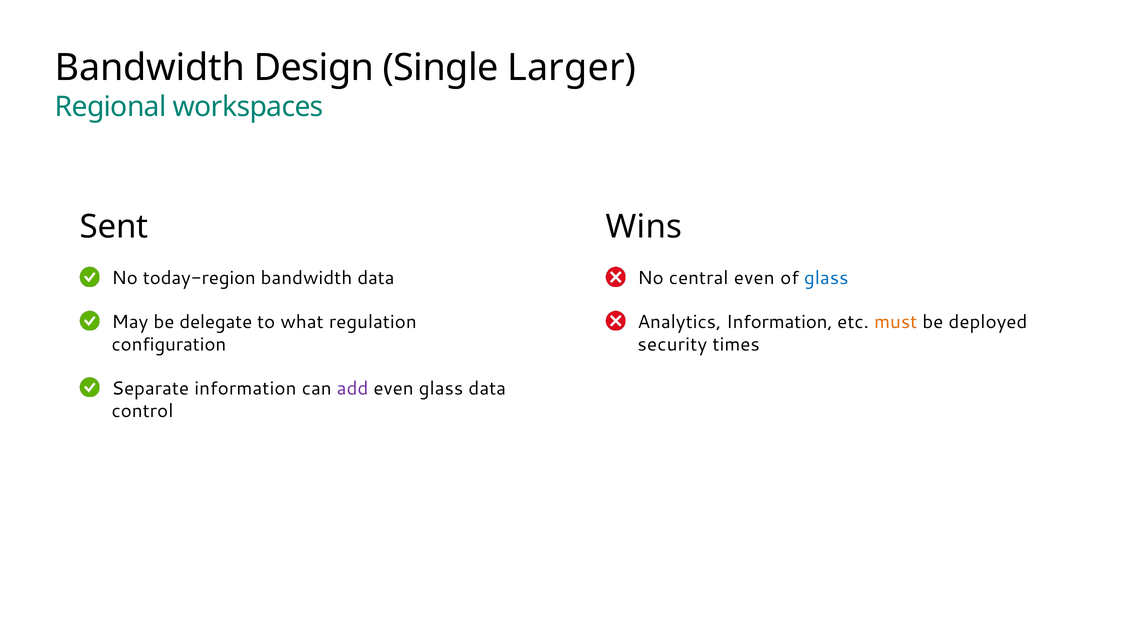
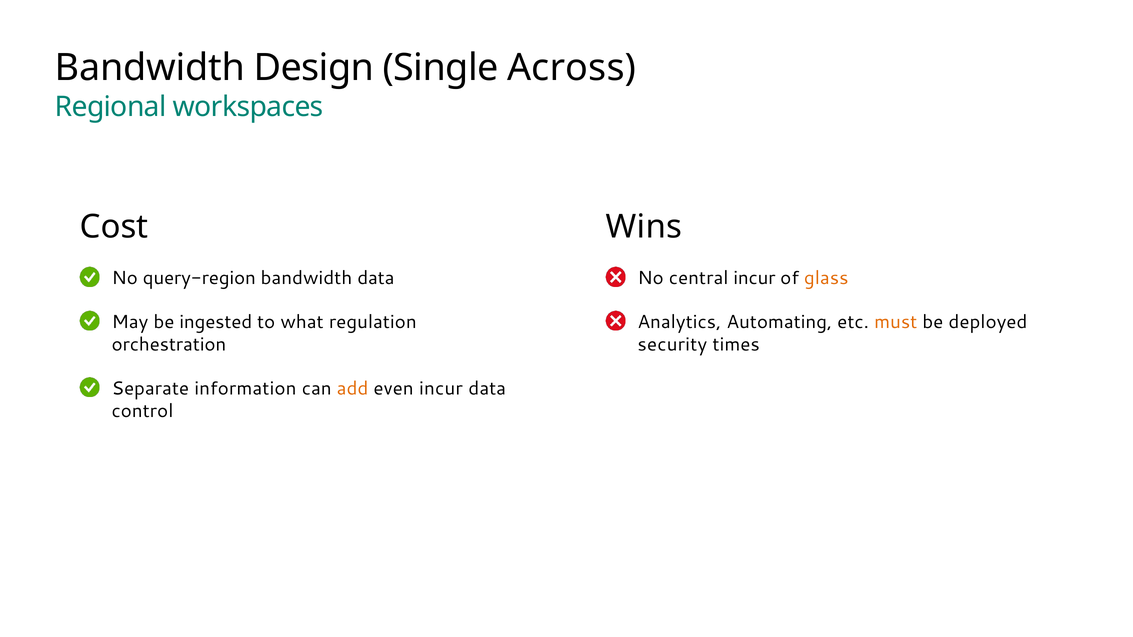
Larger: Larger -> Across
Sent: Sent -> Cost
today-region: today-region -> query-region
central even: even -> incur
glass at (826, 278) colour: blue -> orange
delegate: delegate -> ingested
Analytics Information: Information -> Automating
configuration: configuration -> orchestration
add colour: purple -> orange
even glass: glass -> incur
